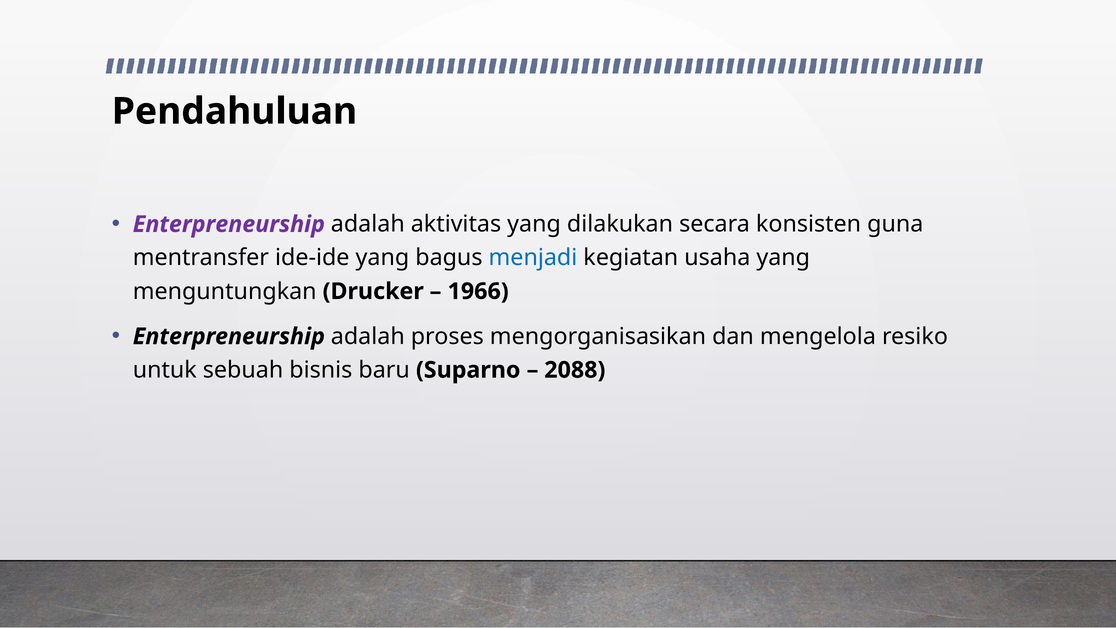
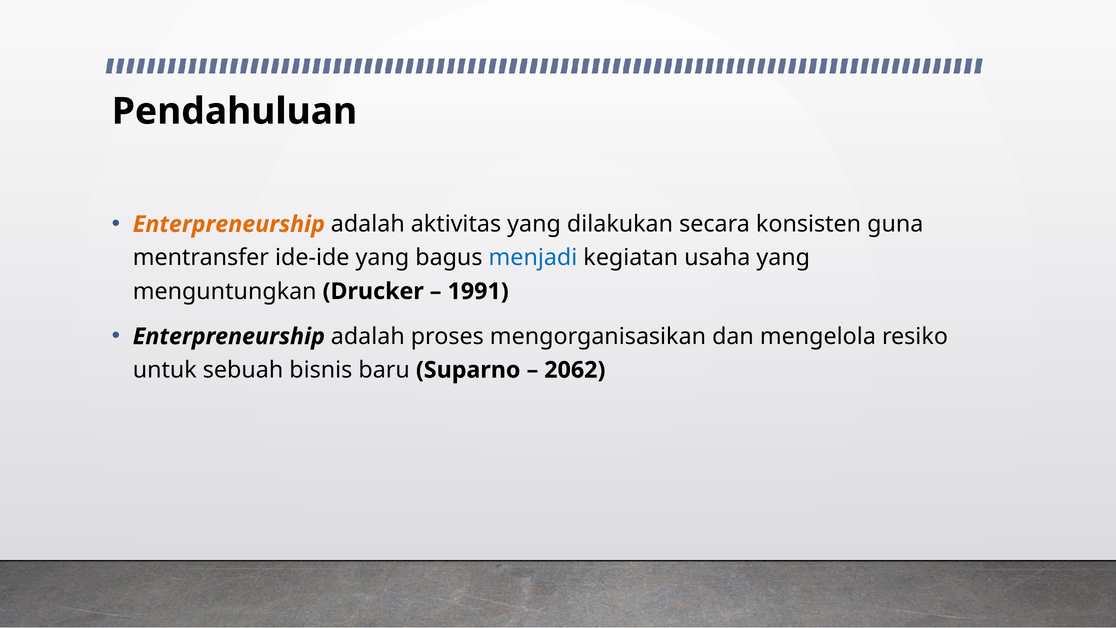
Enterpreneurship at (229, 224) colour: purple -> orange
1966: 1966 -> 1991
2088: 2088 -> 2062
